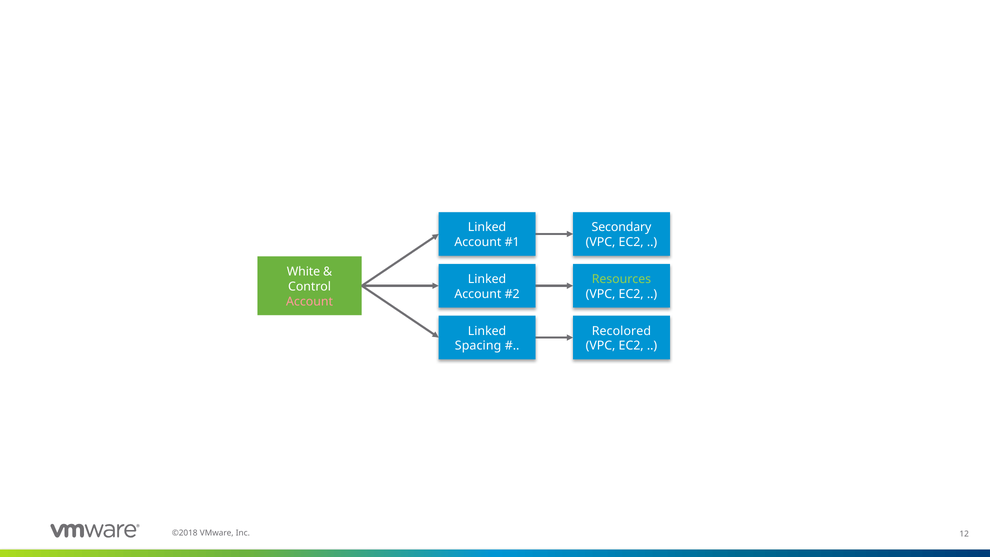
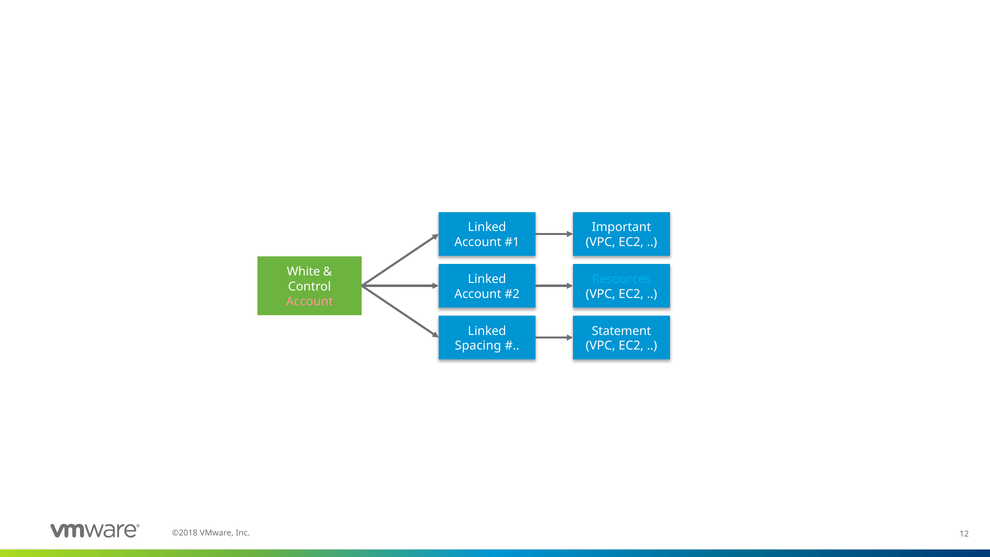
Secondary: Secondary -> Important
Resources colour: light green -> light blue
Recolored: Recolored -> Statement
